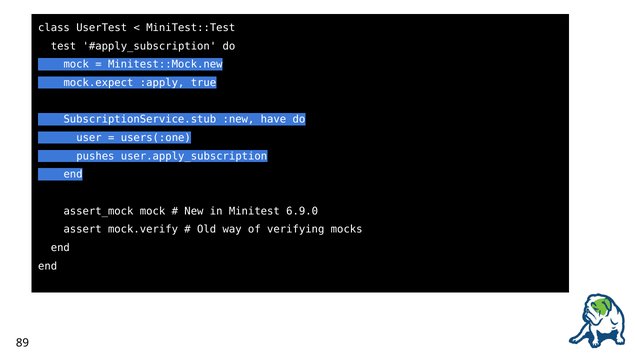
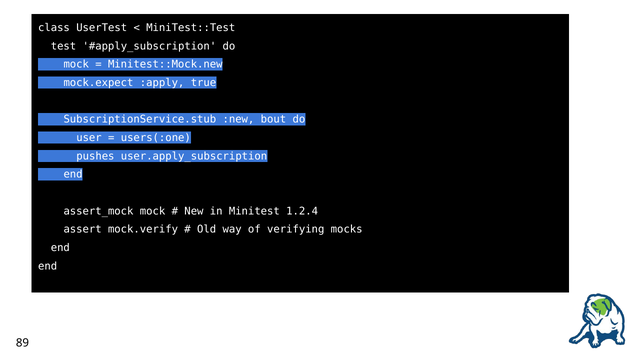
have: have -> bout
6.9.0: 6.9.0 -> 1.2.4
